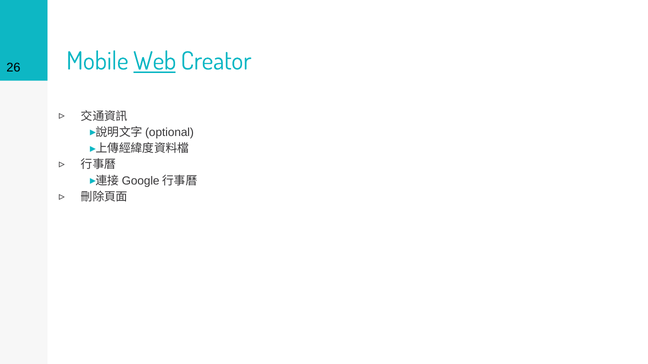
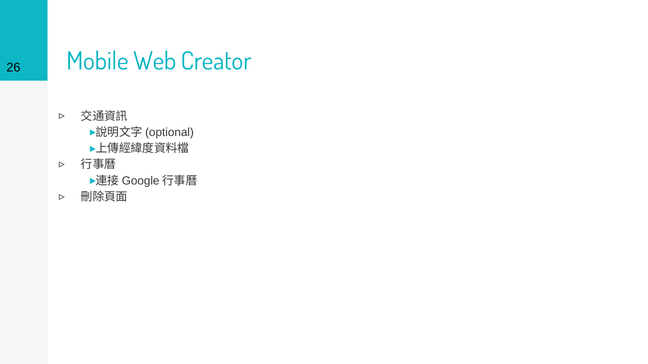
Web underline: present -> none
